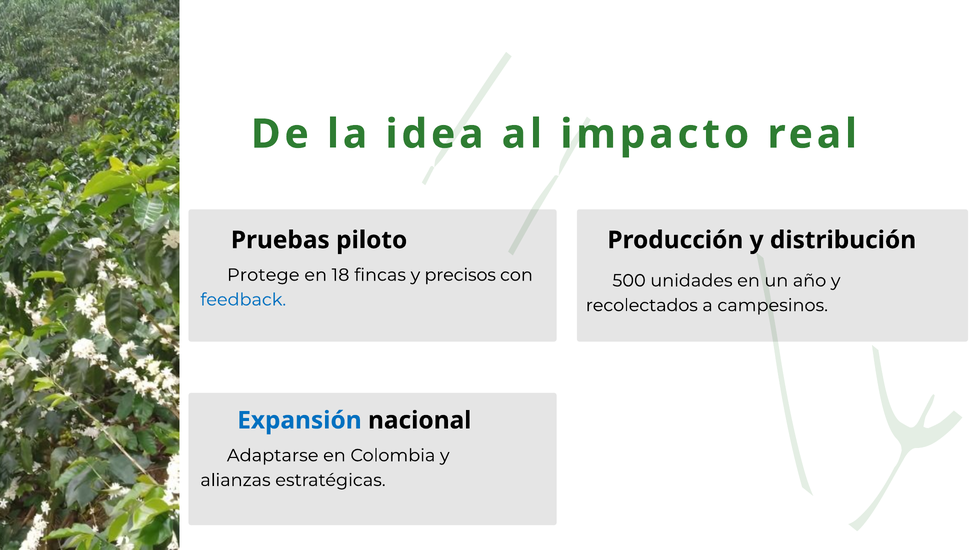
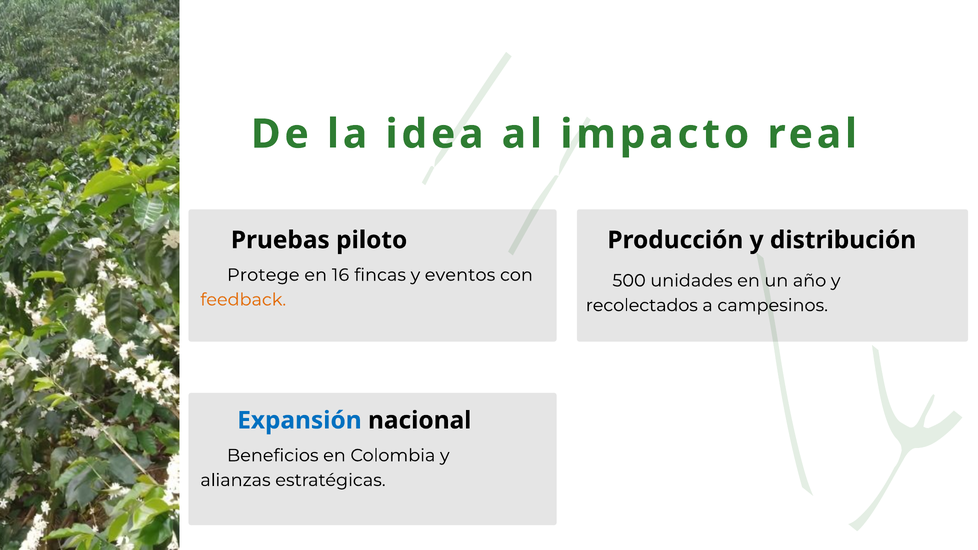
18: 18 -> 16
precisos: precisos -> eventos
feedback colour: blue -> orange
Adaptarse: Adaptarse -> Beneficios
